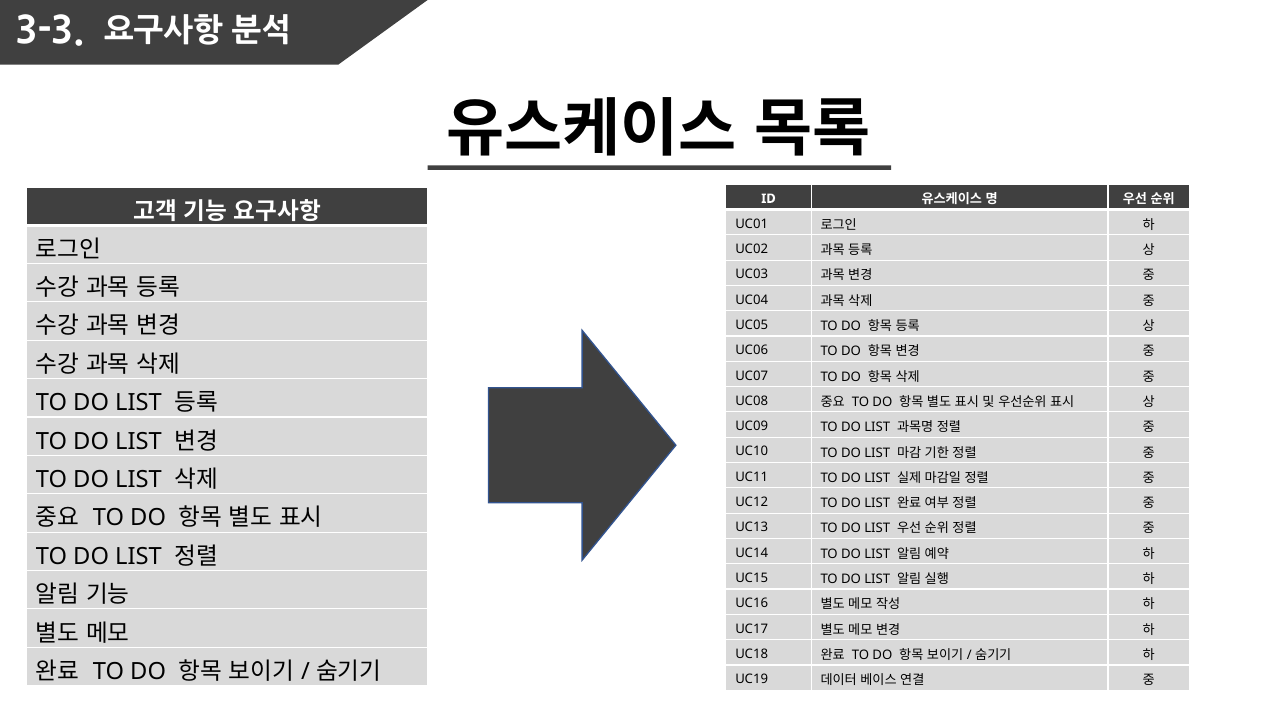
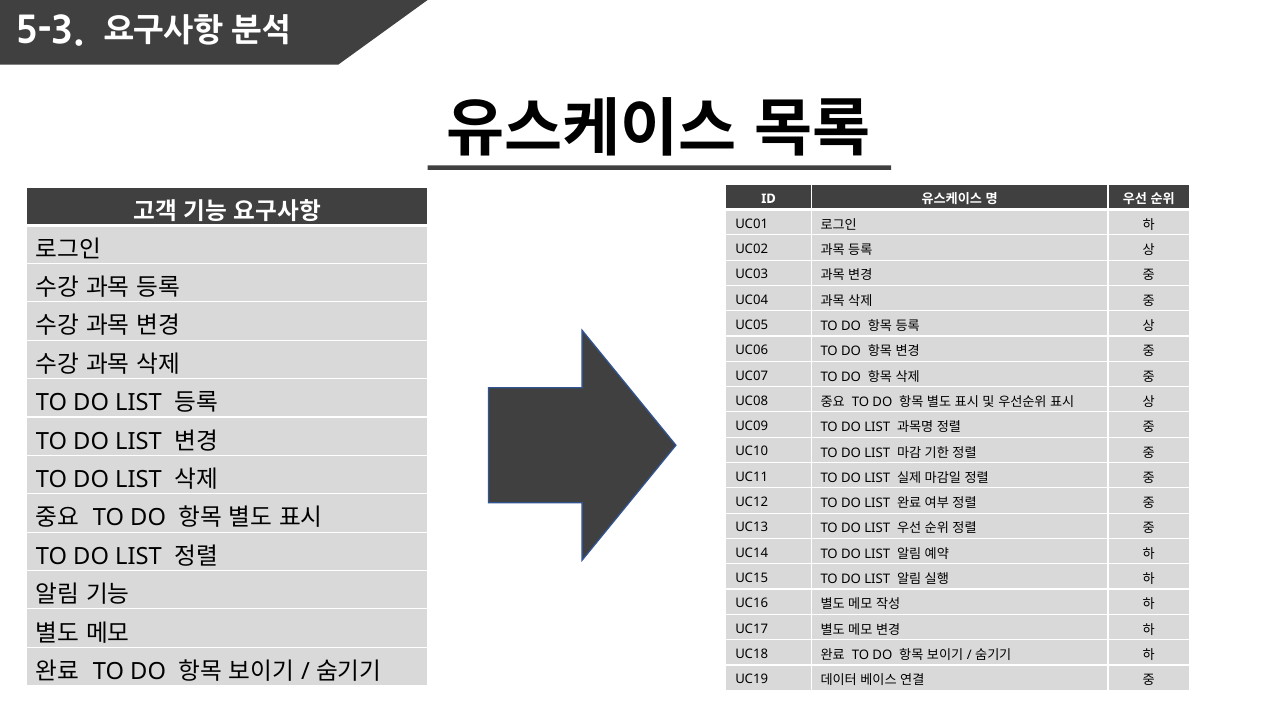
3-3: 3-3 -> 5-3
